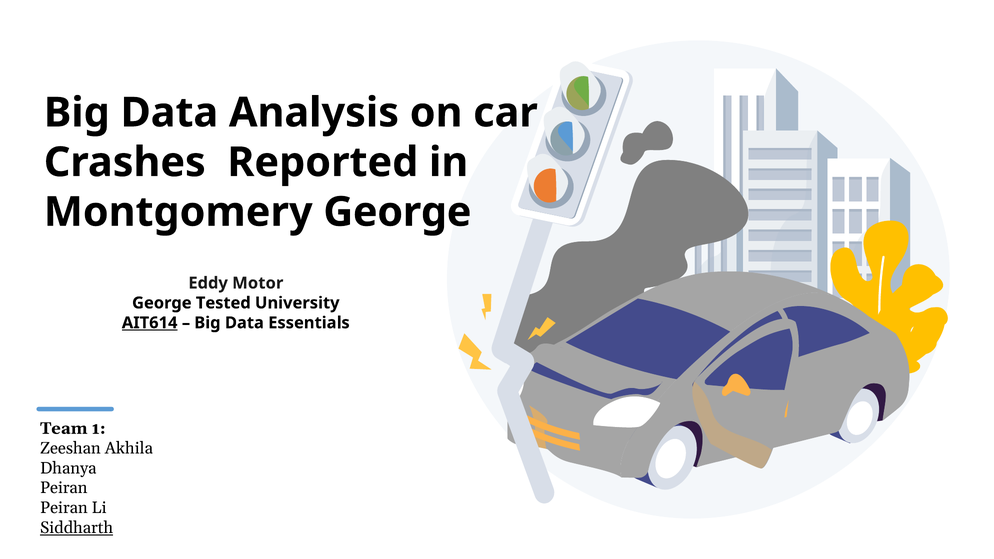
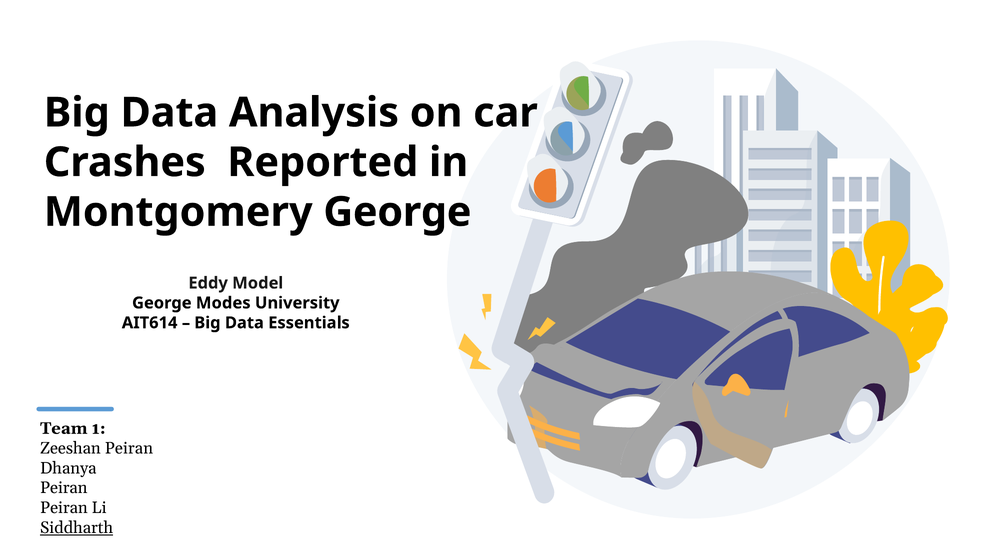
Motor: Motor -> Model
Tested: Tested -> Modes
AIT614 underline: present -> none
Zeeshan Akhila: Akhila -> Peiran
